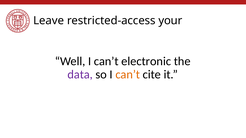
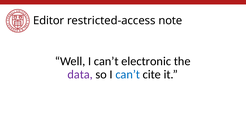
Leave: Leave -> Editor
your: your -> note
can’t at (128, 75) colour: orange -> blue
